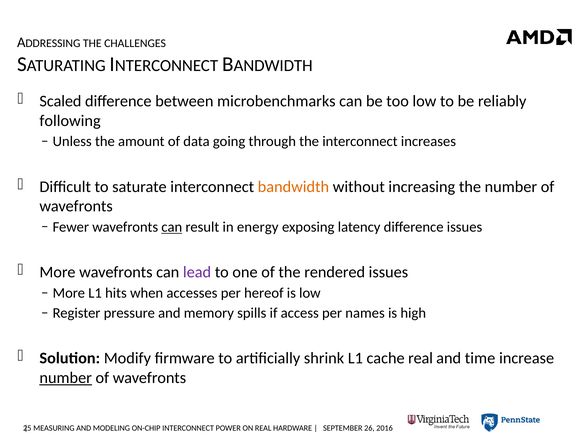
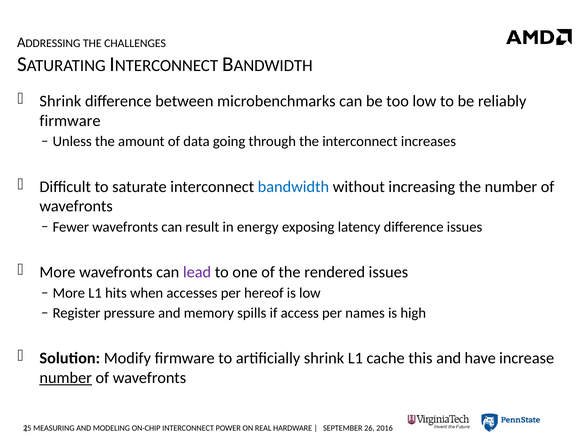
Scaled at (60, 101): Scaled -> Shrink
following at (70, 121): following -> firmware
bandwidth colour: orange -> blue
can at (172, 227) underline: present -> none
cache real: real -> this
time: time -> have
